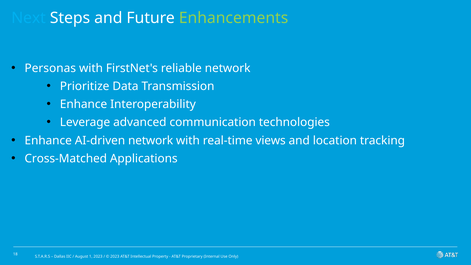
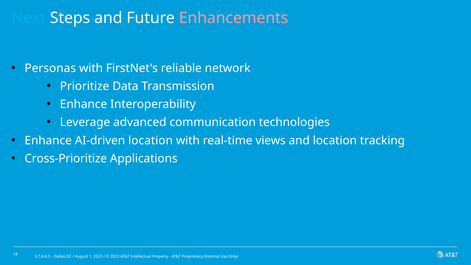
Enhancements colour: light green -> pink
AI-driven network: network -> location
Cross-Matched: Cross-Matched -> Cross-Prioritize
